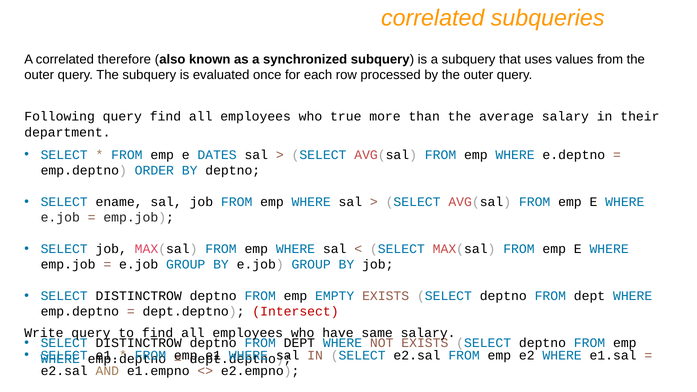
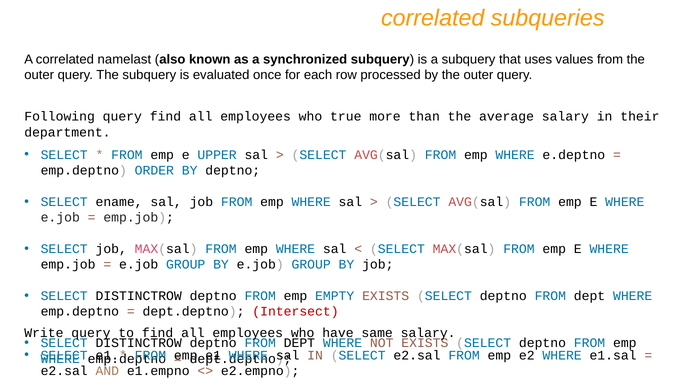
therefore: therefore -> namelast
DATES: DATES -> UPPER
